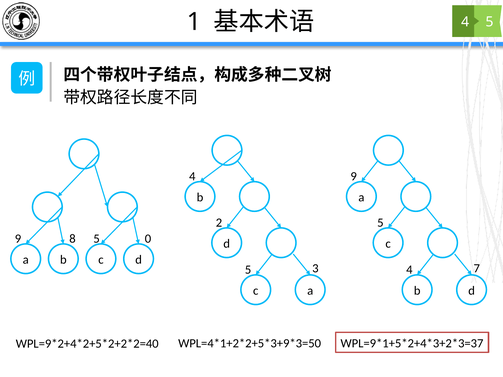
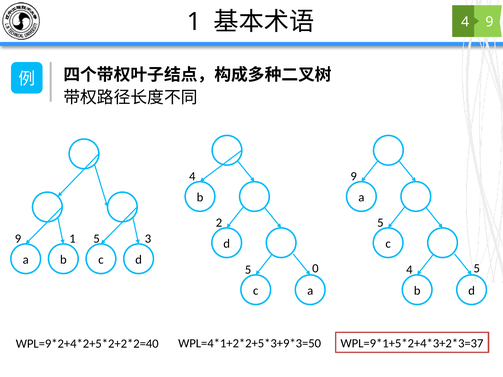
5 at (489, 22): 5 -> 9
9 8: 8 -> 1
0: 0 -> 3
3: 3 -> 0
4 7: 7 -> 5
